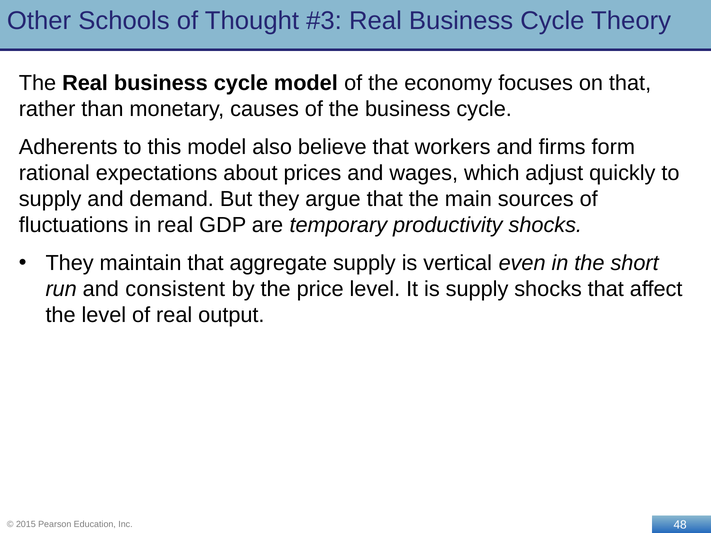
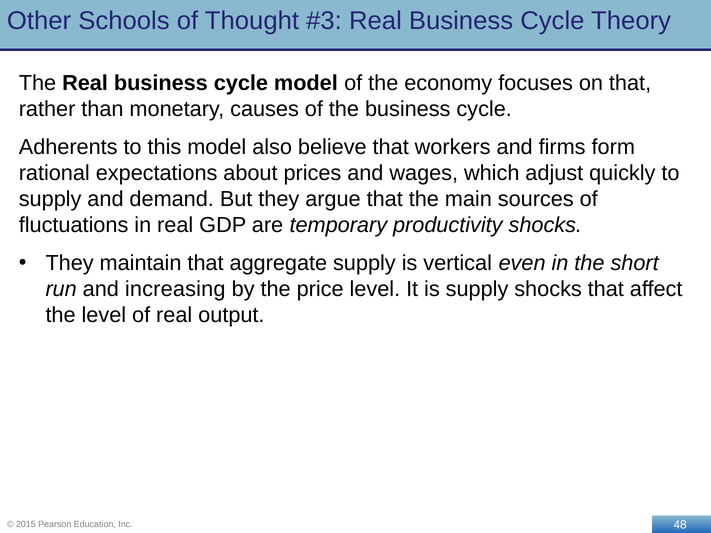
consistent: consistent -> increasing
